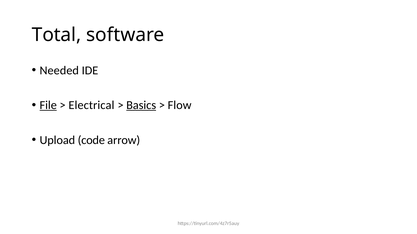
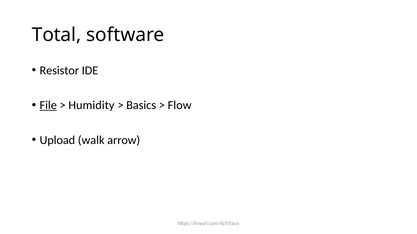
Needed: Needed -> Resistor
Electrical: Electrical -> Humidity
Basics underline: present -> none
code: code -> walk
